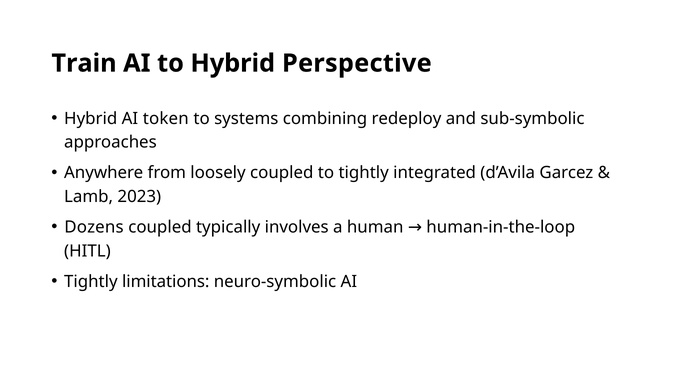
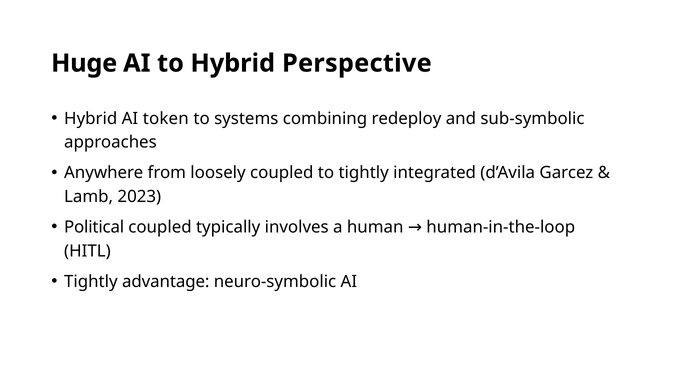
Train: Train -> Huge
Dozens: Dozens -> Political
limitations: limitations -> advantage
